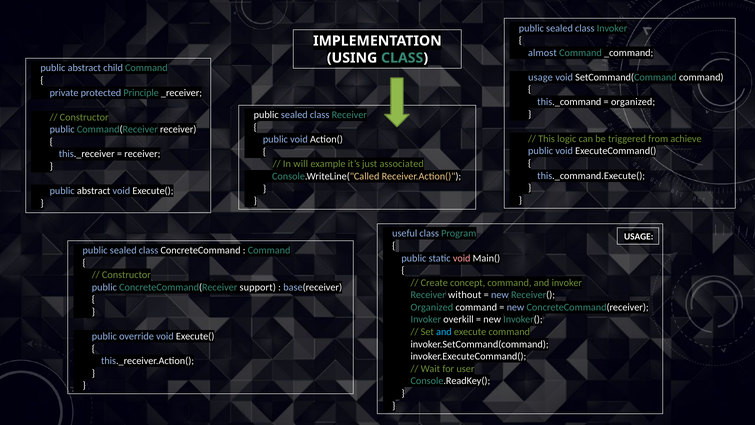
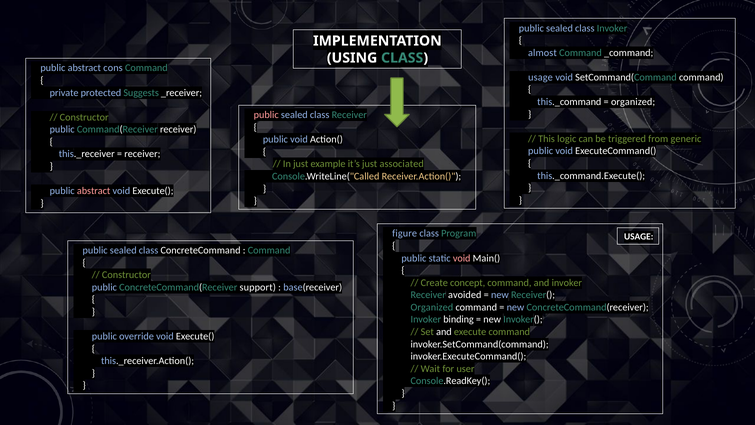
child: child -> cons
Principle: Principle -> Suggests
public at (266, 115) colour: white -> pink
achieve: achieve -> generic
In will: will -> just
abstract at (94, 191) colour: white -> pink
useful: useful -> figure
without: without -> avoided
overkill: overkill -> binding
and at (444, 332) colour: light blue -> white
